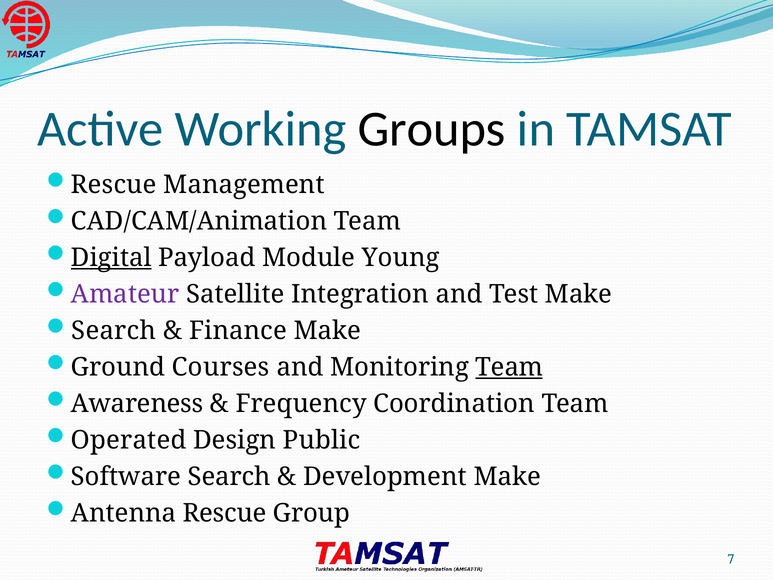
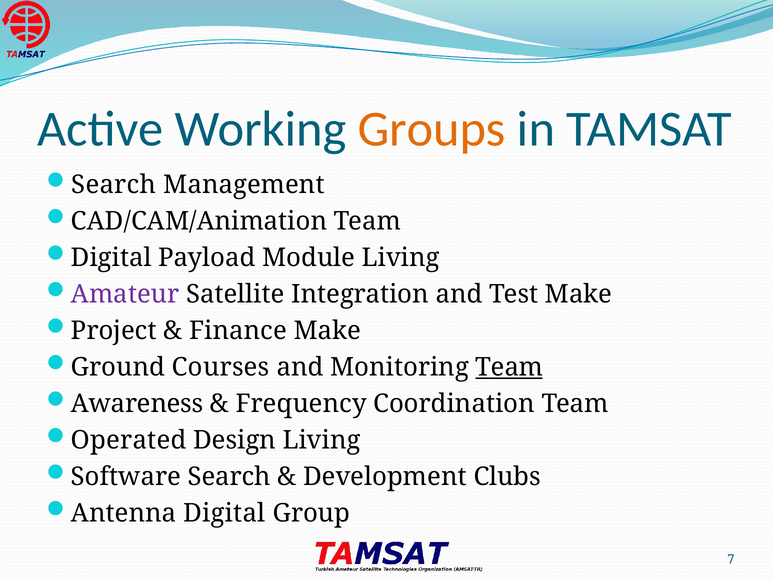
Groups colour: black -> orange
Rescue at (114, 185): Rescue -> Search
Digital at (111, 258) underline: present -> none
Module Young: Young -> Living
Search at (114, 331): Search -> Project
Design Public: Public -> Living
Development Make: Make -> Clubs
Antenna Rescue: Rescue -> Digital
